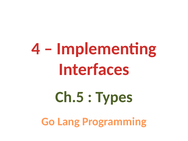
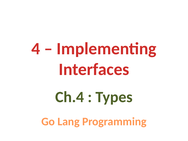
Ch.5: Ch.5 -> Ch.4
